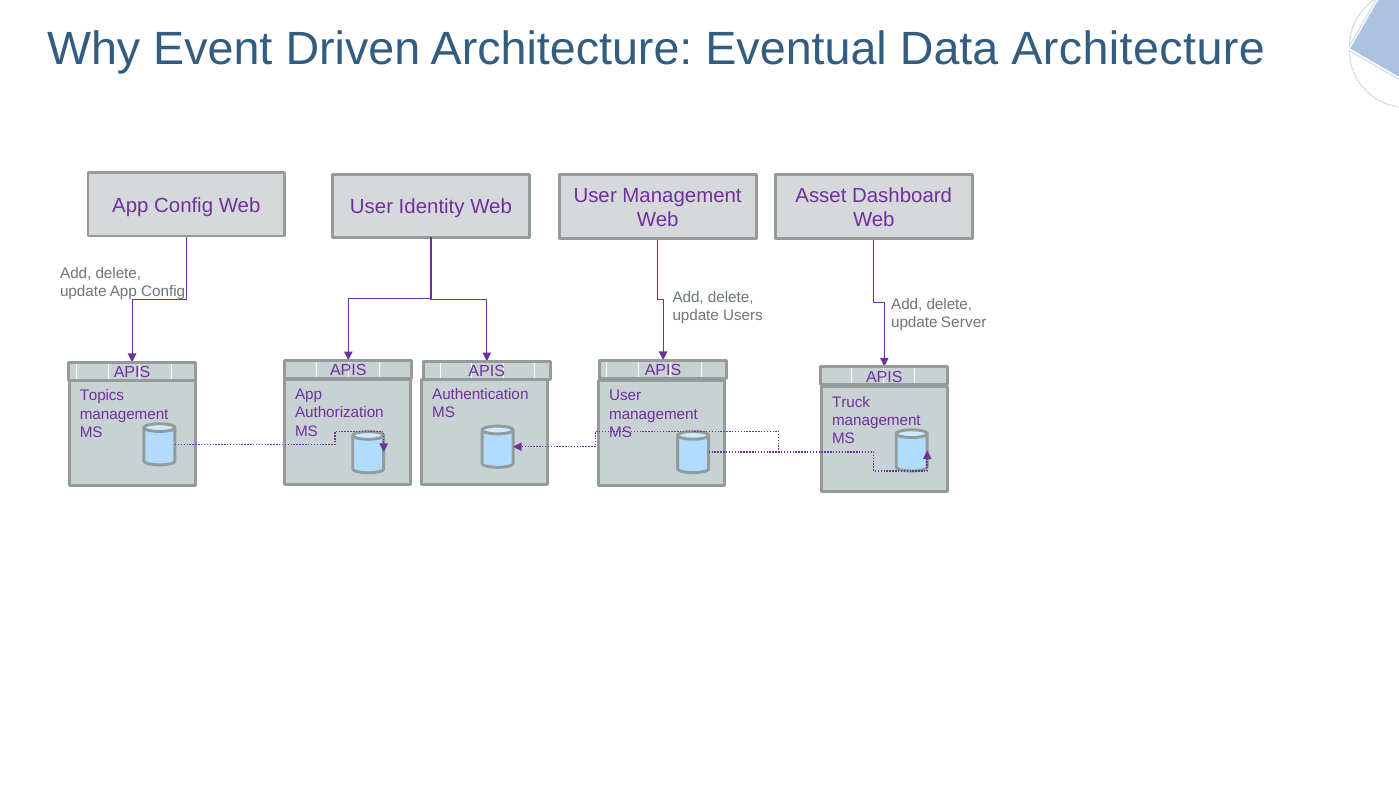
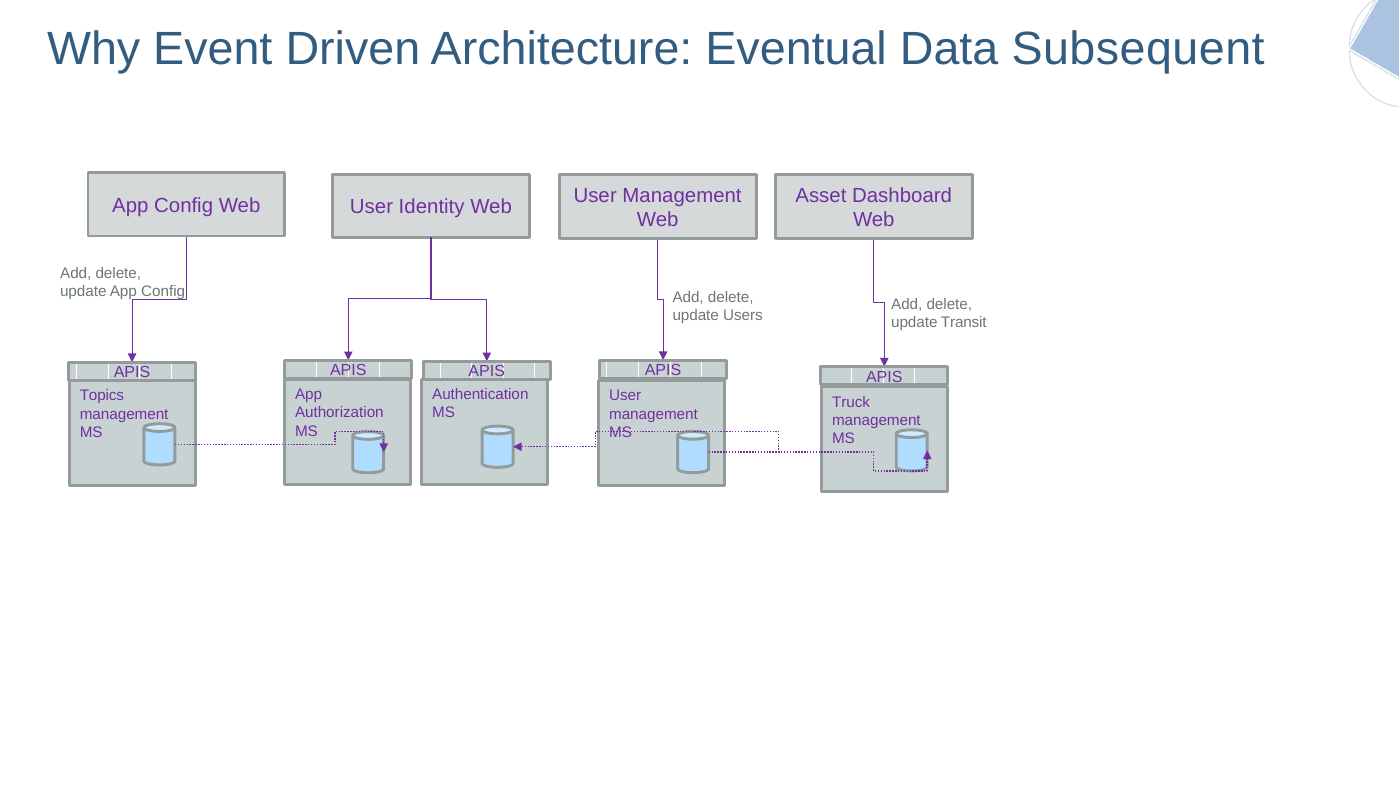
Data Architecture: Architecture -> Subsequent
Server: Server -> Transit
